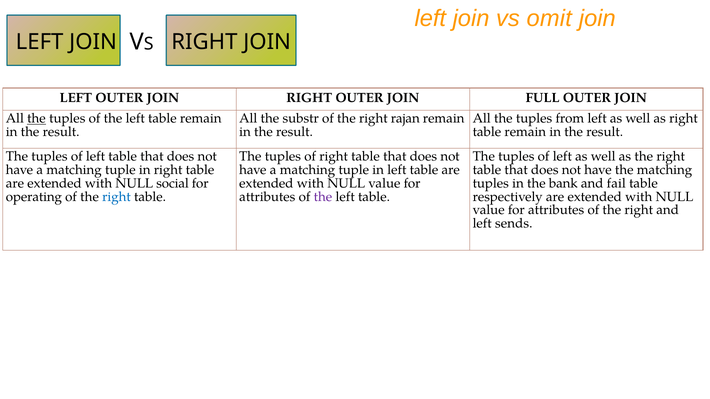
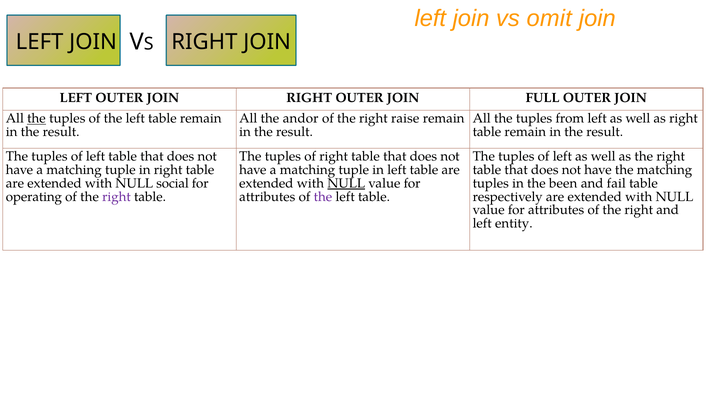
substr: substr -> andor
rajan: rajan -> raise
NULL at (346, 183) underline: none -> present
bank: bank -> been
right at (116, 197) colour: blue -> purple
sends: sends -> entity
